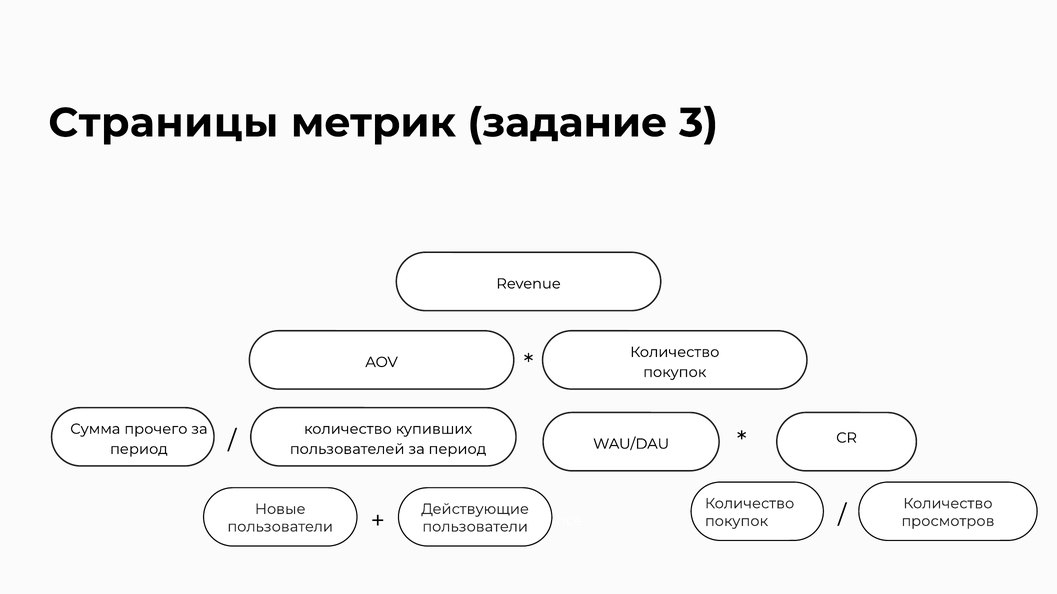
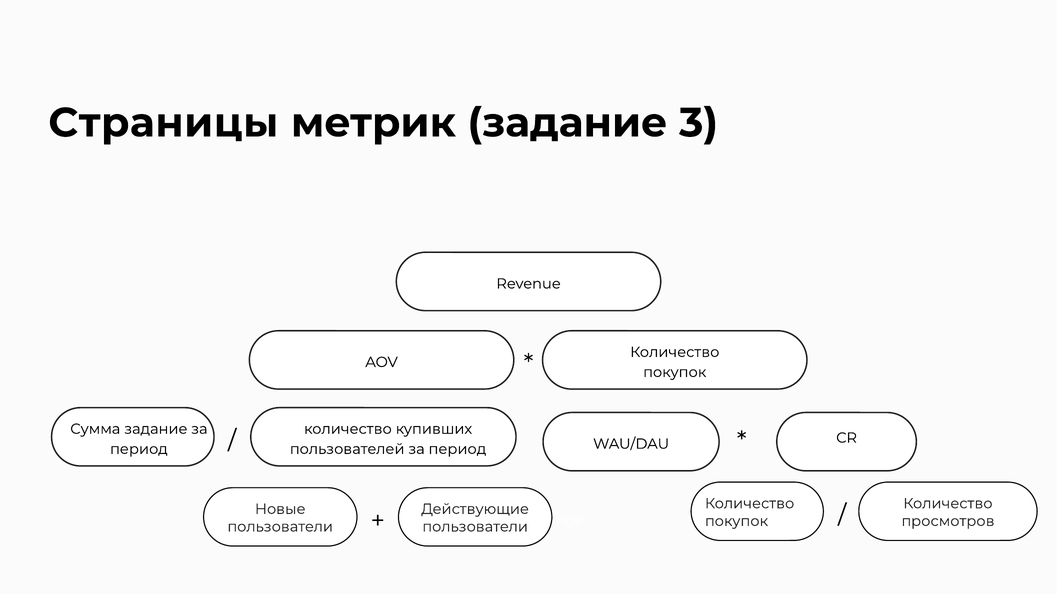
Сумма прочего: прочего -> задание
